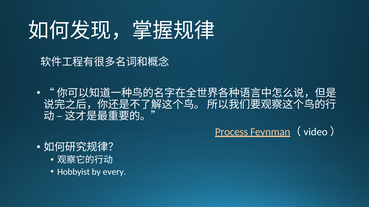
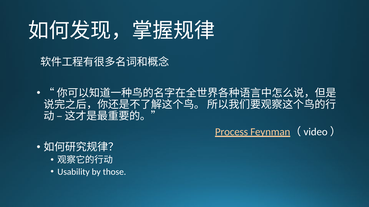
Hobbyist: Hobbyist -> Usability
every: every -> those
